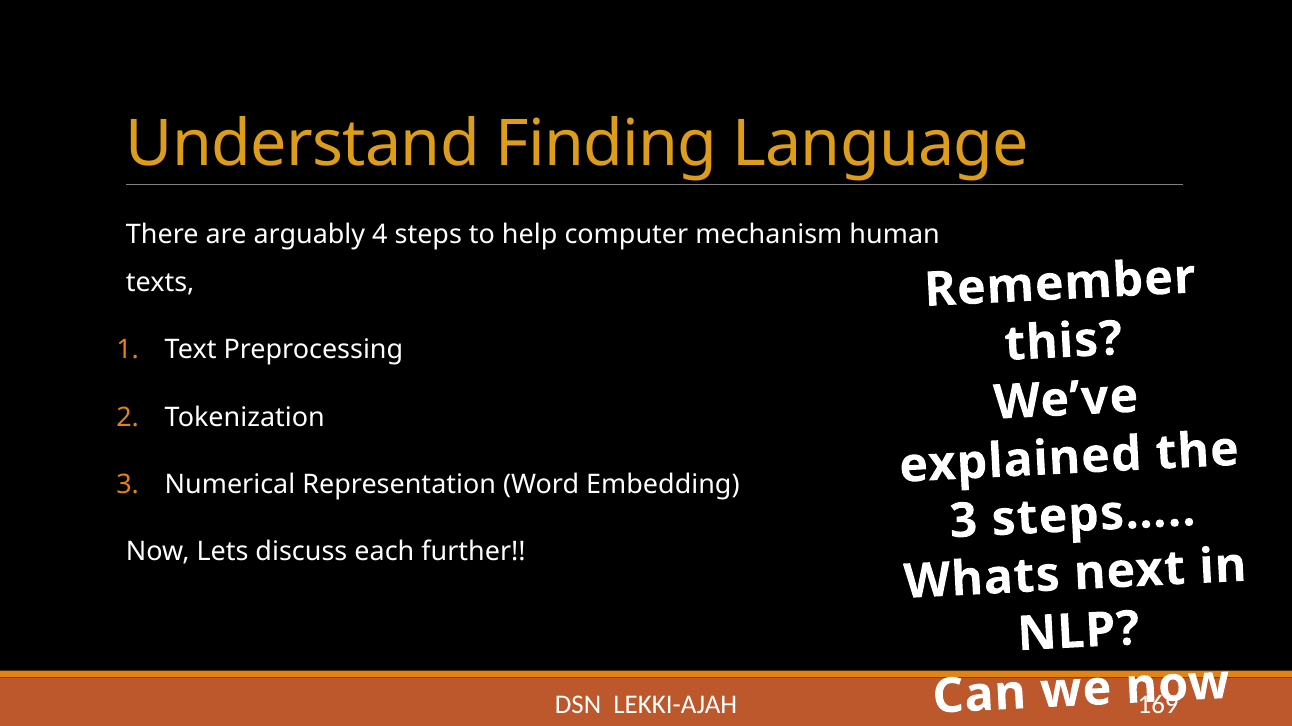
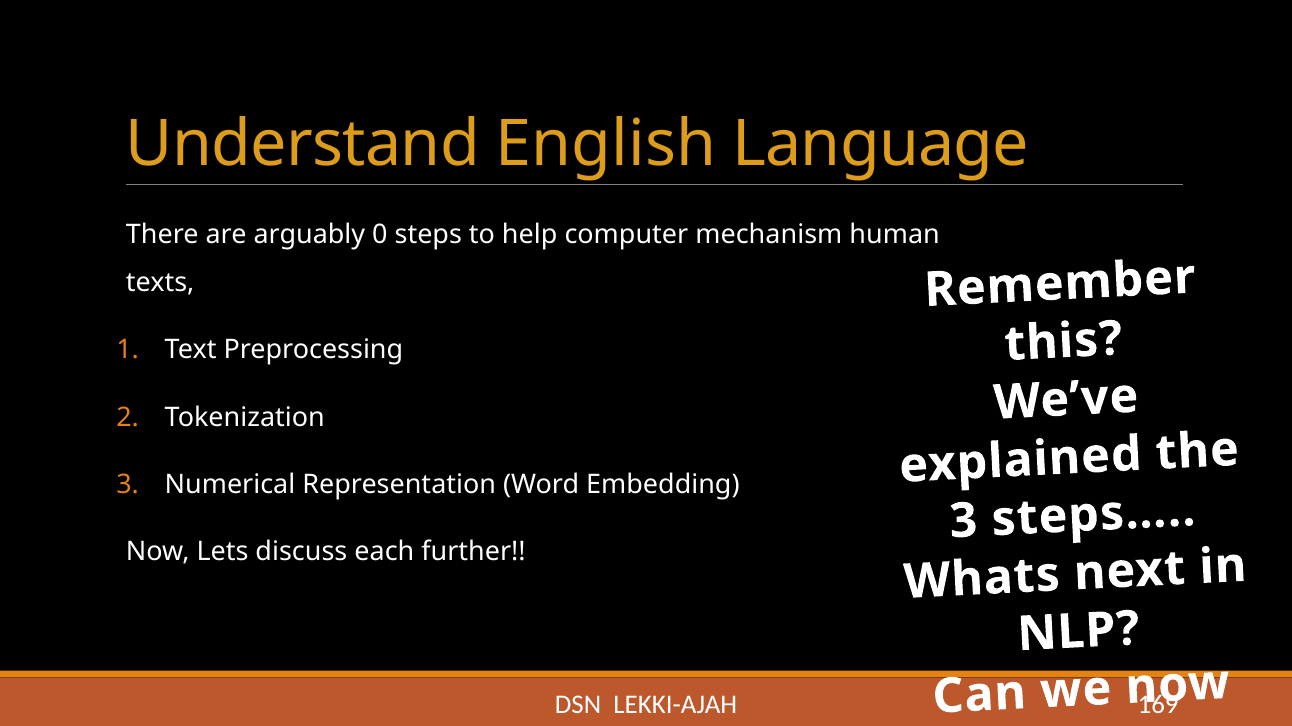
Finding: Finding -> English
4: 4 -> 0
